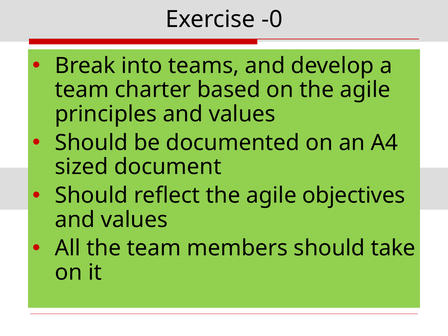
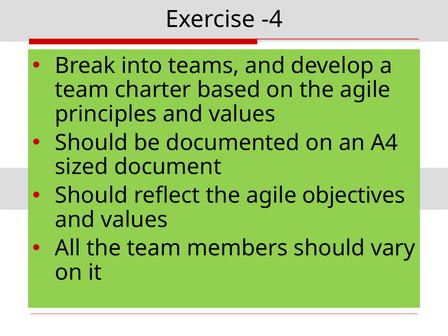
-0: -0 -> -4
take: take -> vary
